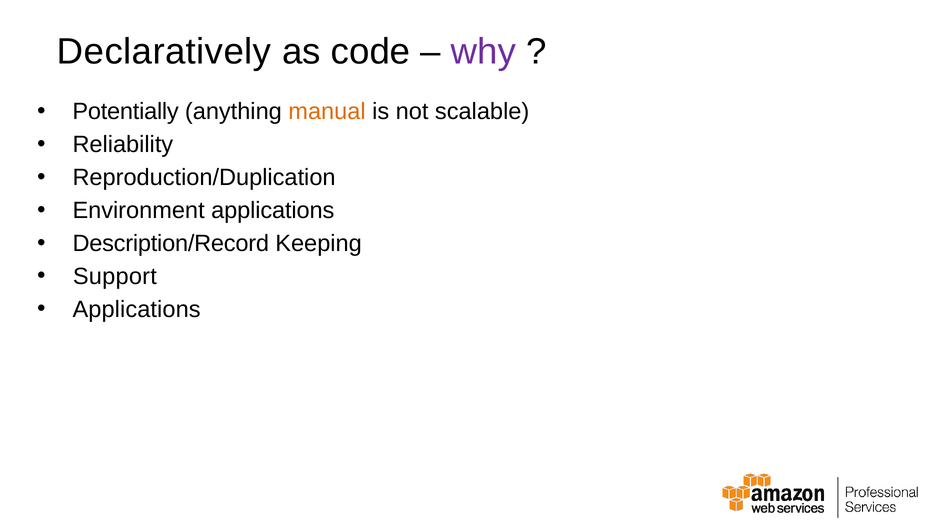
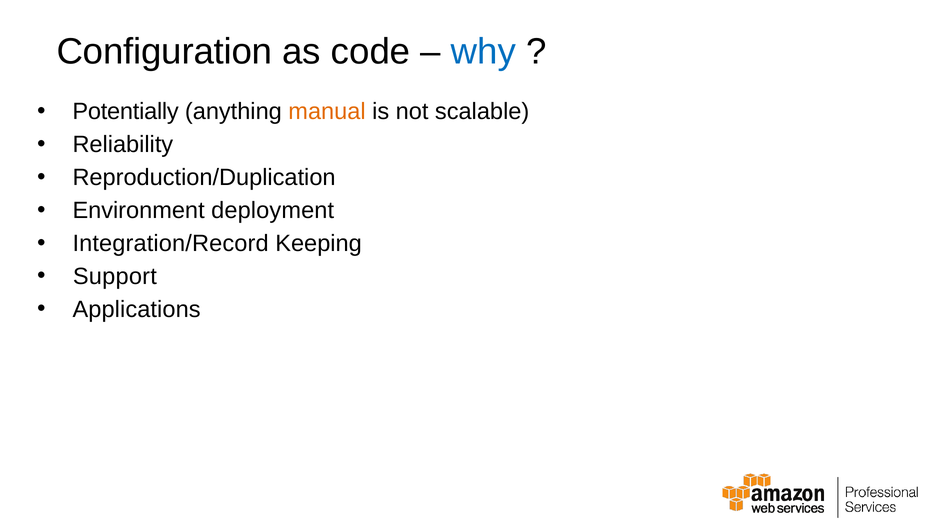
Declaratively: Declaratively -> Configuration
why colour: purple -> blue
Environment applications: applications -> deployment
Description/Record: Description/Record -> Integration/Record
